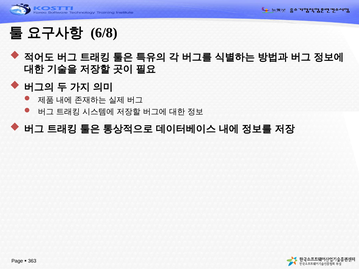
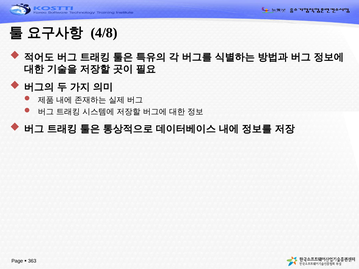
6/8: 6/8 -> 4/8
